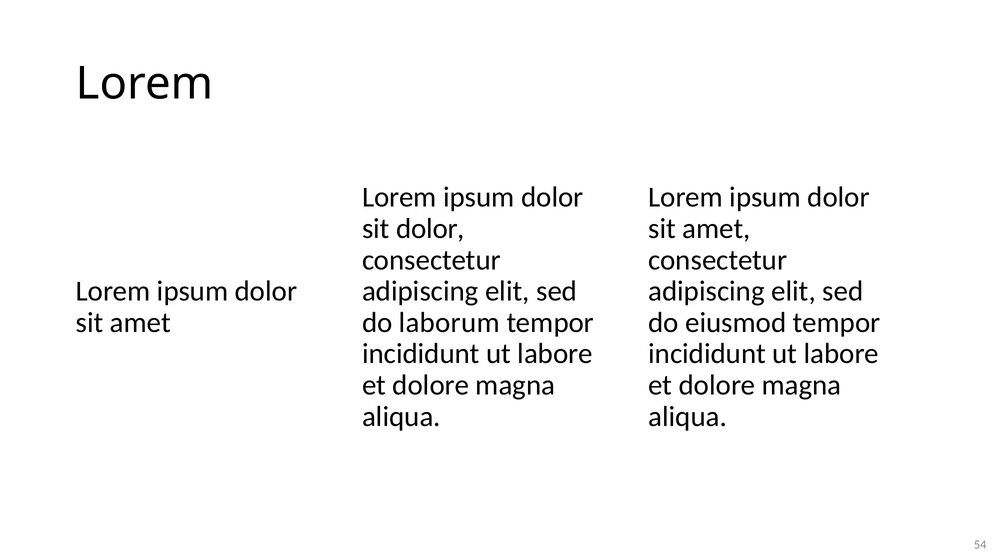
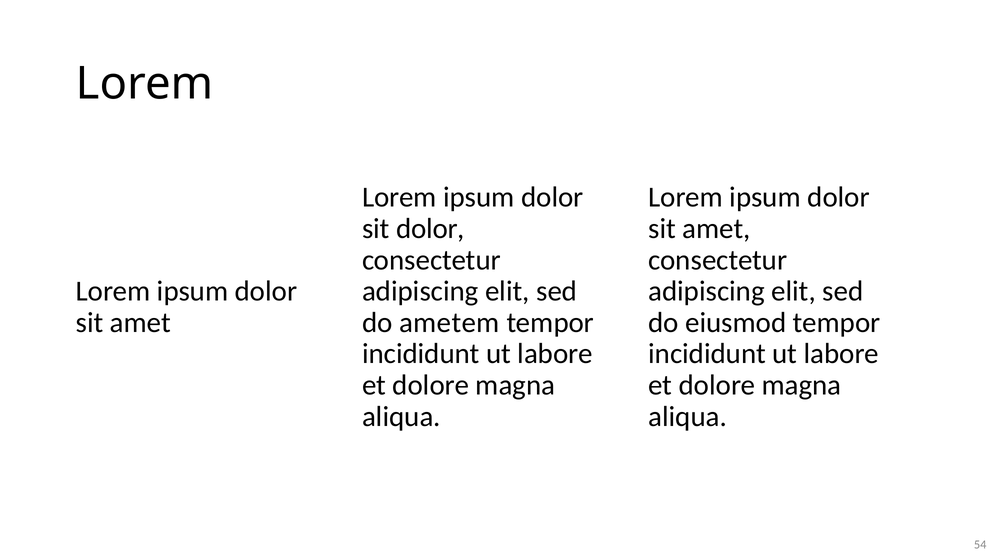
laborum: laborum -> ametem
